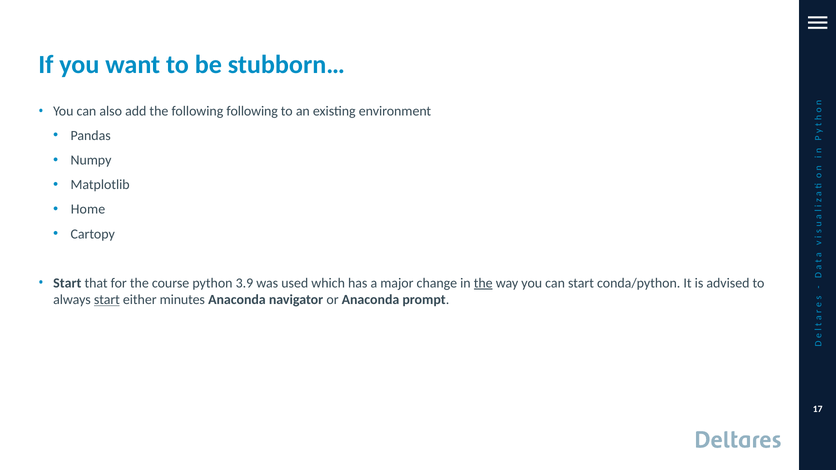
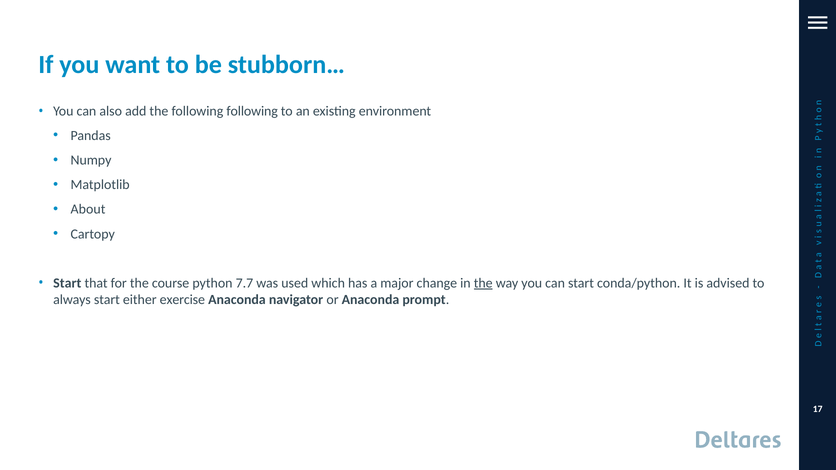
Home: Home -> About
3.9: 3.9 -> 7.7
start at (107, 300) underline: present -> none
minutes: minutes -> exercise
